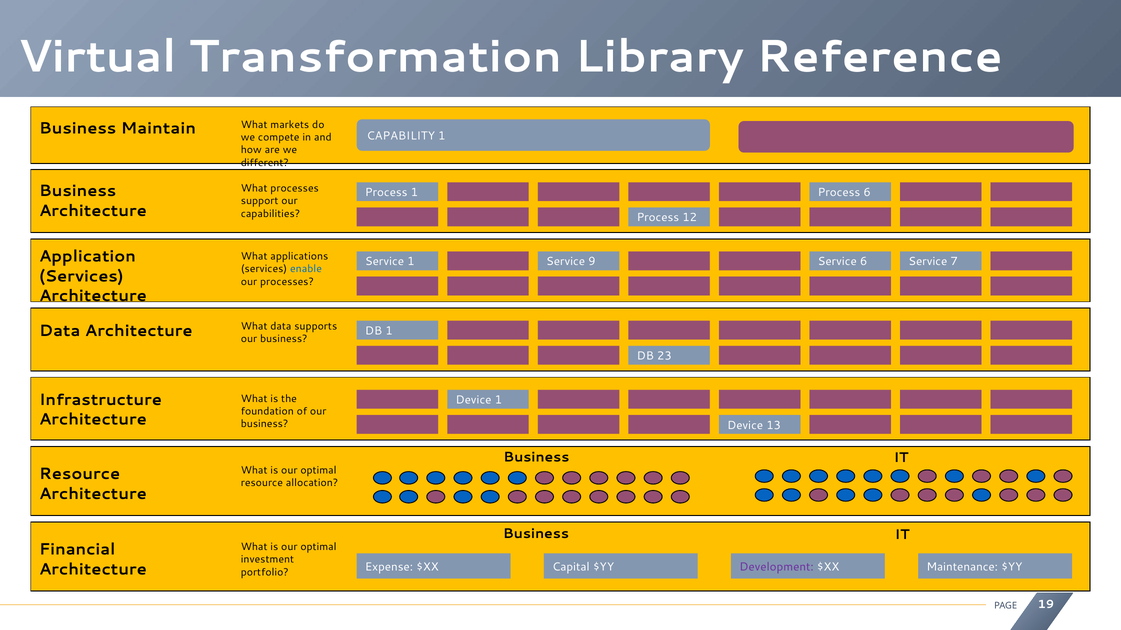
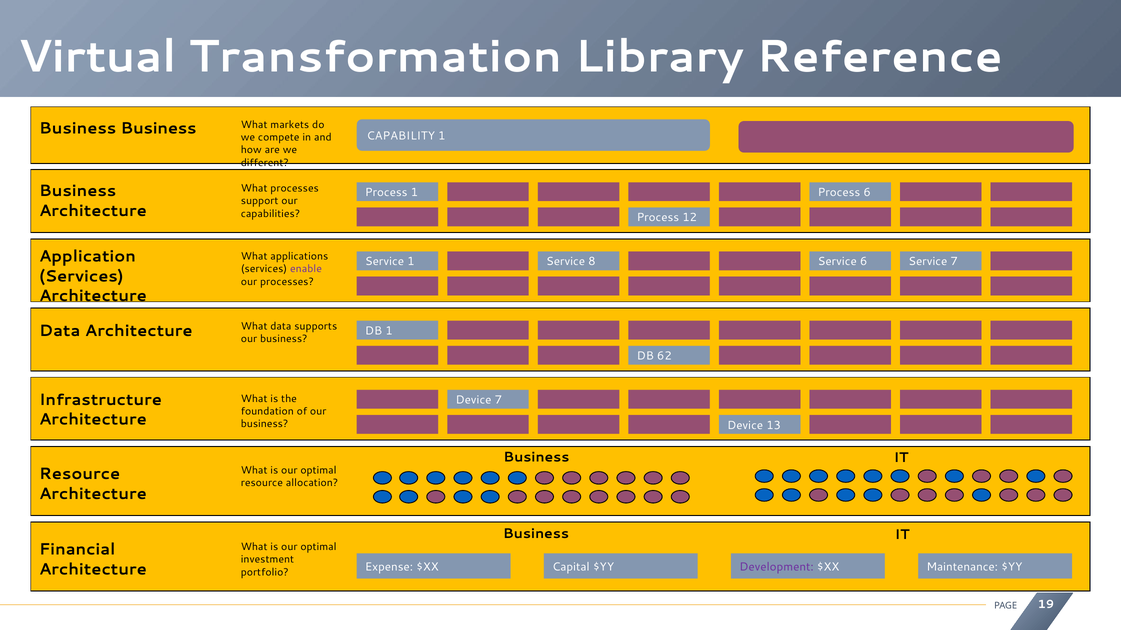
Business Maintain: Maintain -> Business
9: 9 -> 8
enable colour: blue -> purple
23: 23 -> 62
Device 1: 1 -> 7
